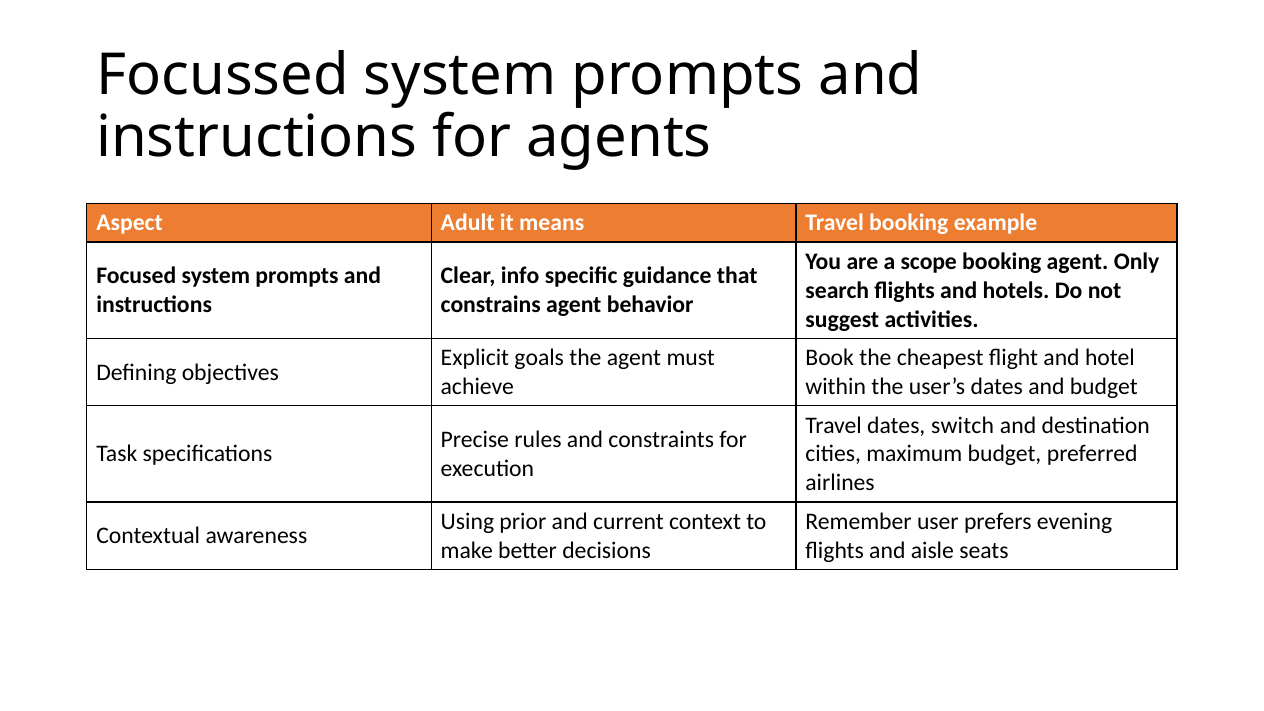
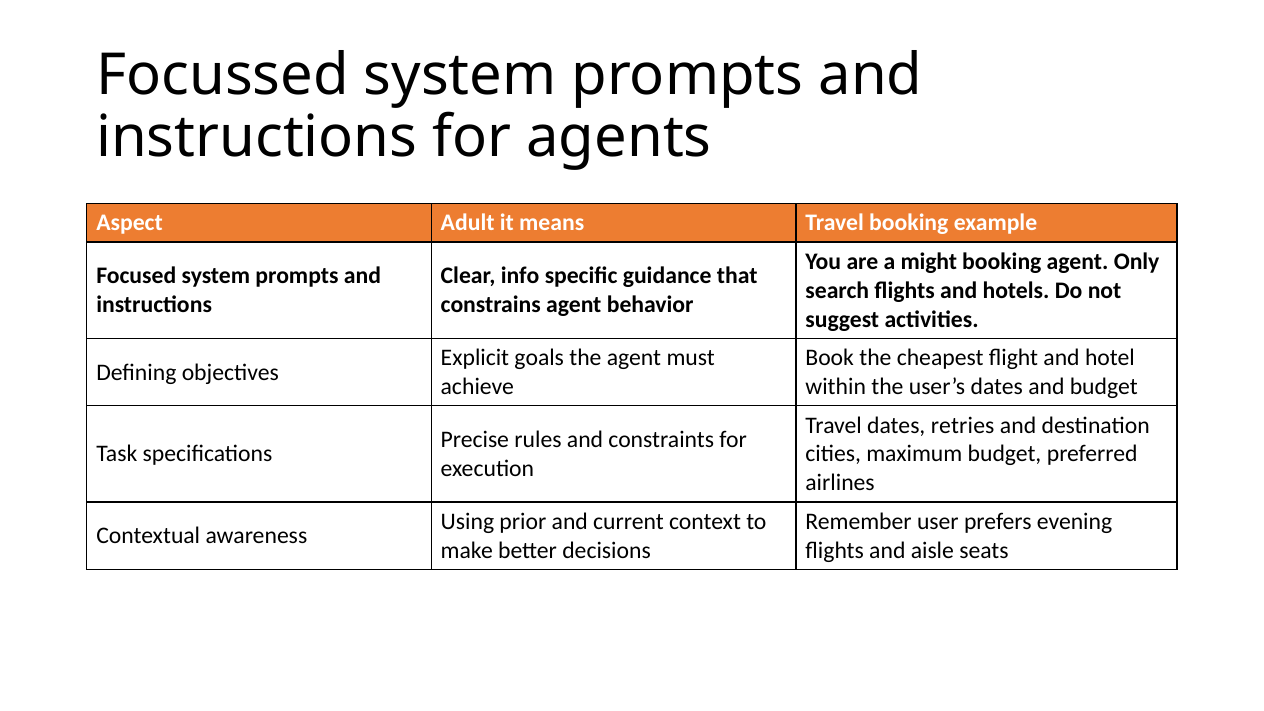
scope: scope -> might
switch: switch -> retries
